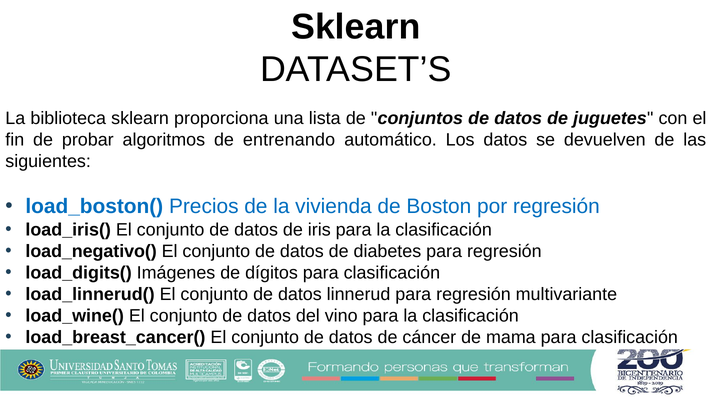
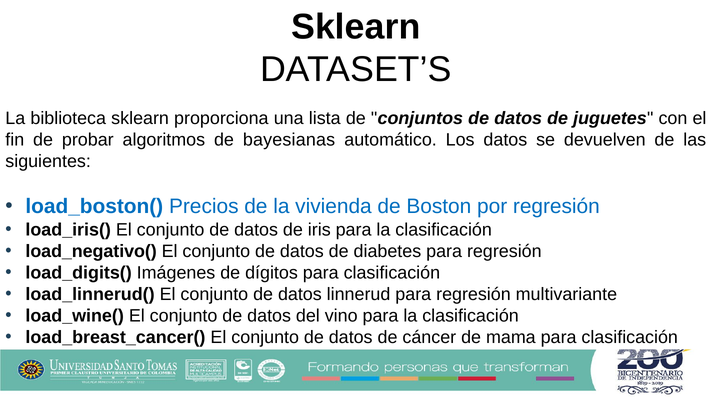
entrenando: entrenando -> bayesianas
